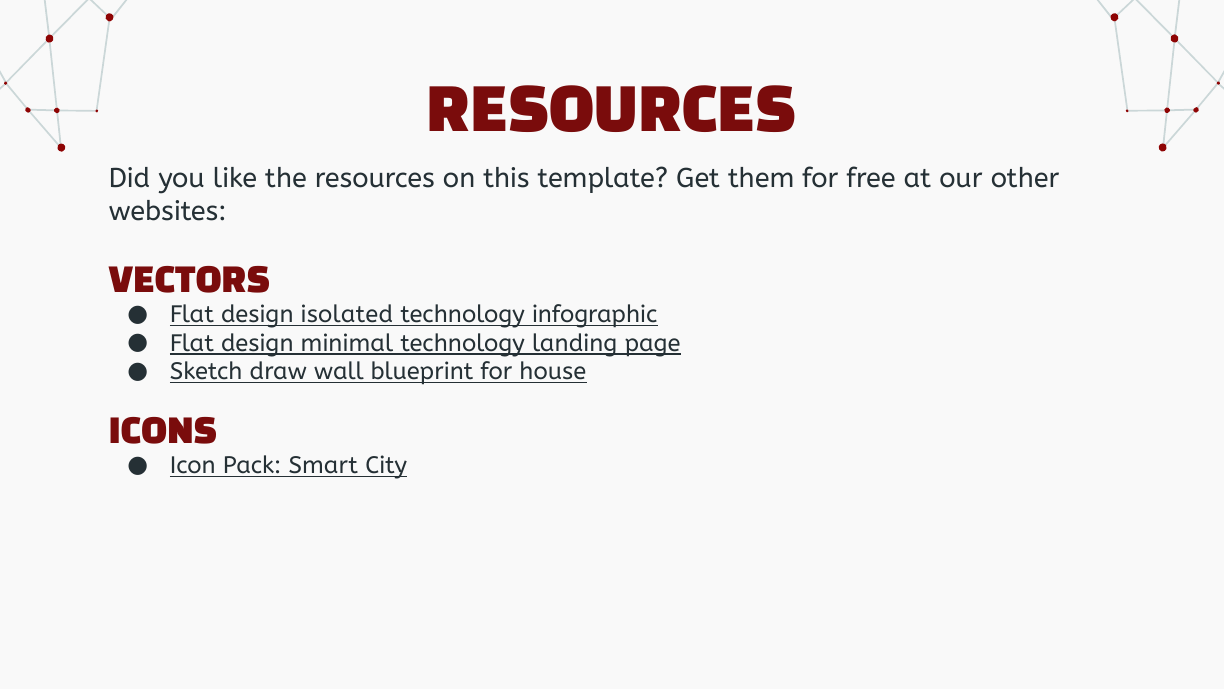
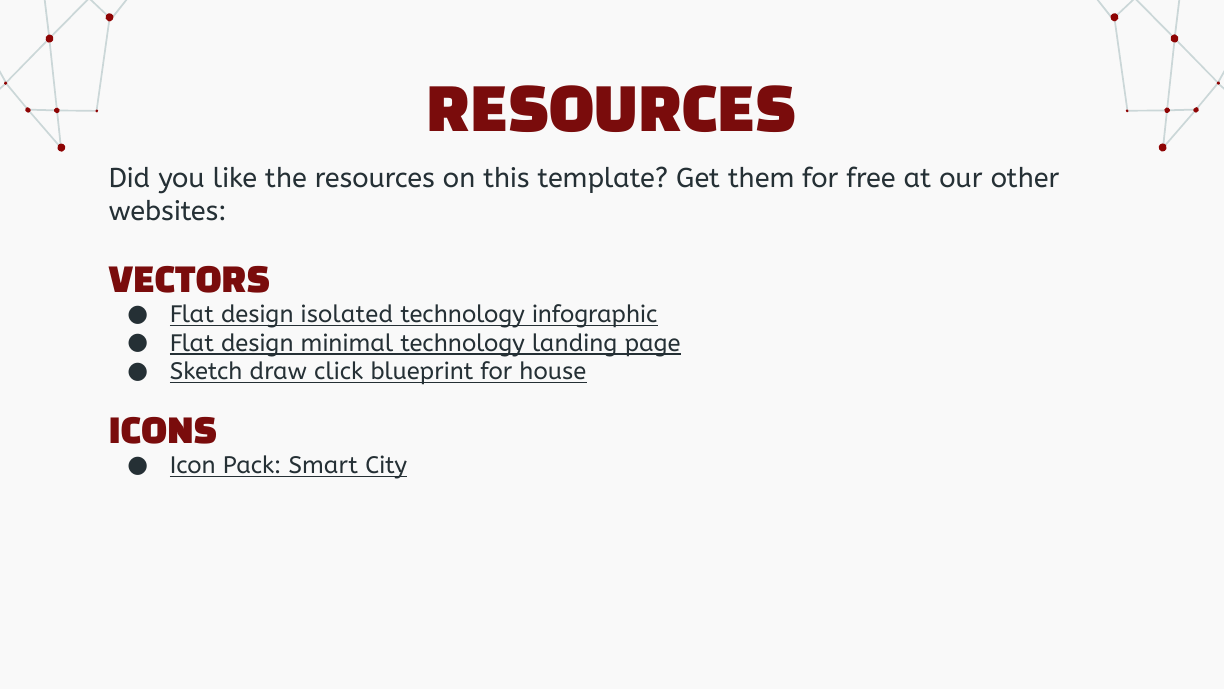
wall: wall -> click
